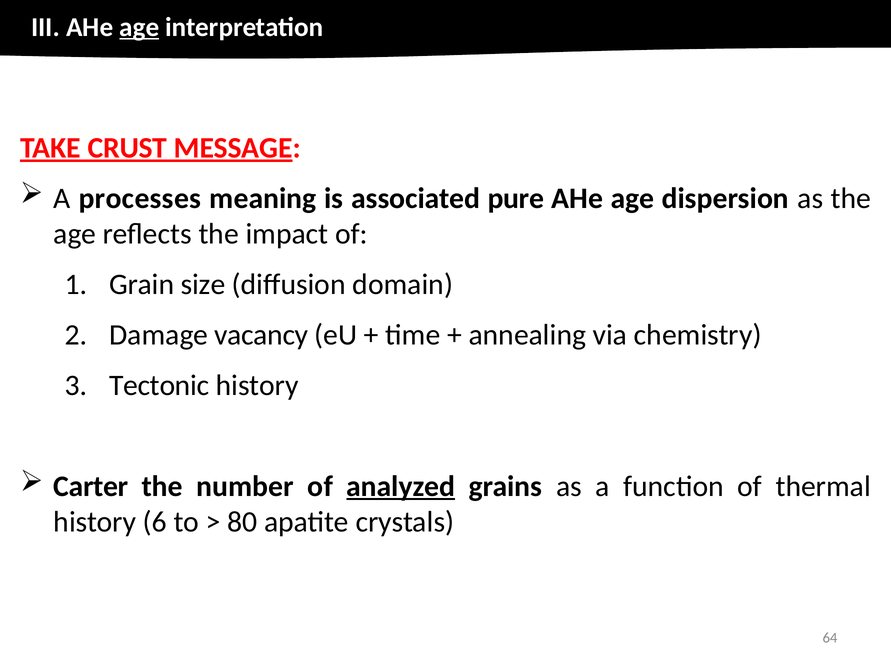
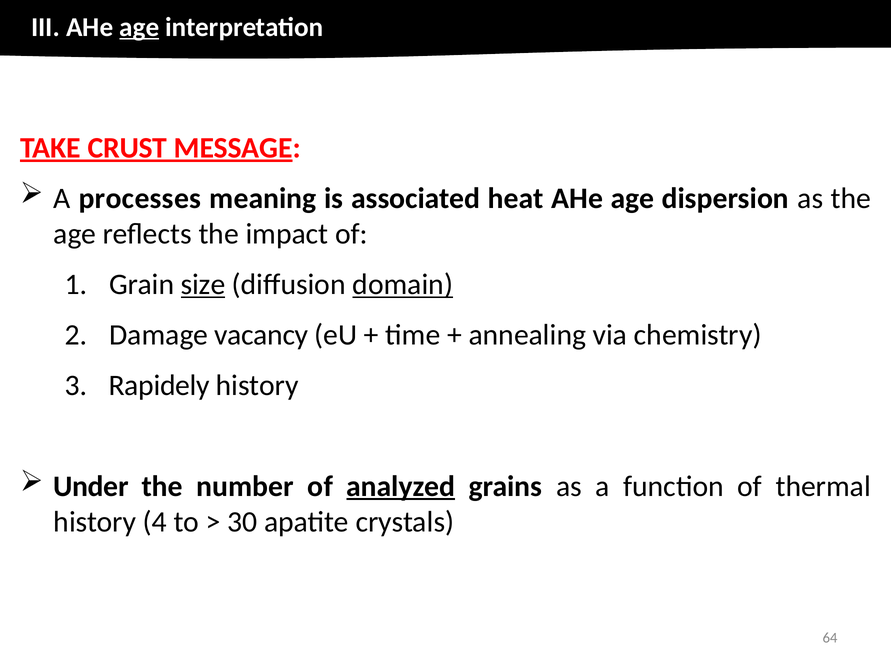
pure: pure -> heat
size underline: none -> present
domain underline: none -> present
Tectonic: Tectonic -> Rapidely
Carter: Carter -> Under
6: 6 -> 4
80: 80 -> 30
